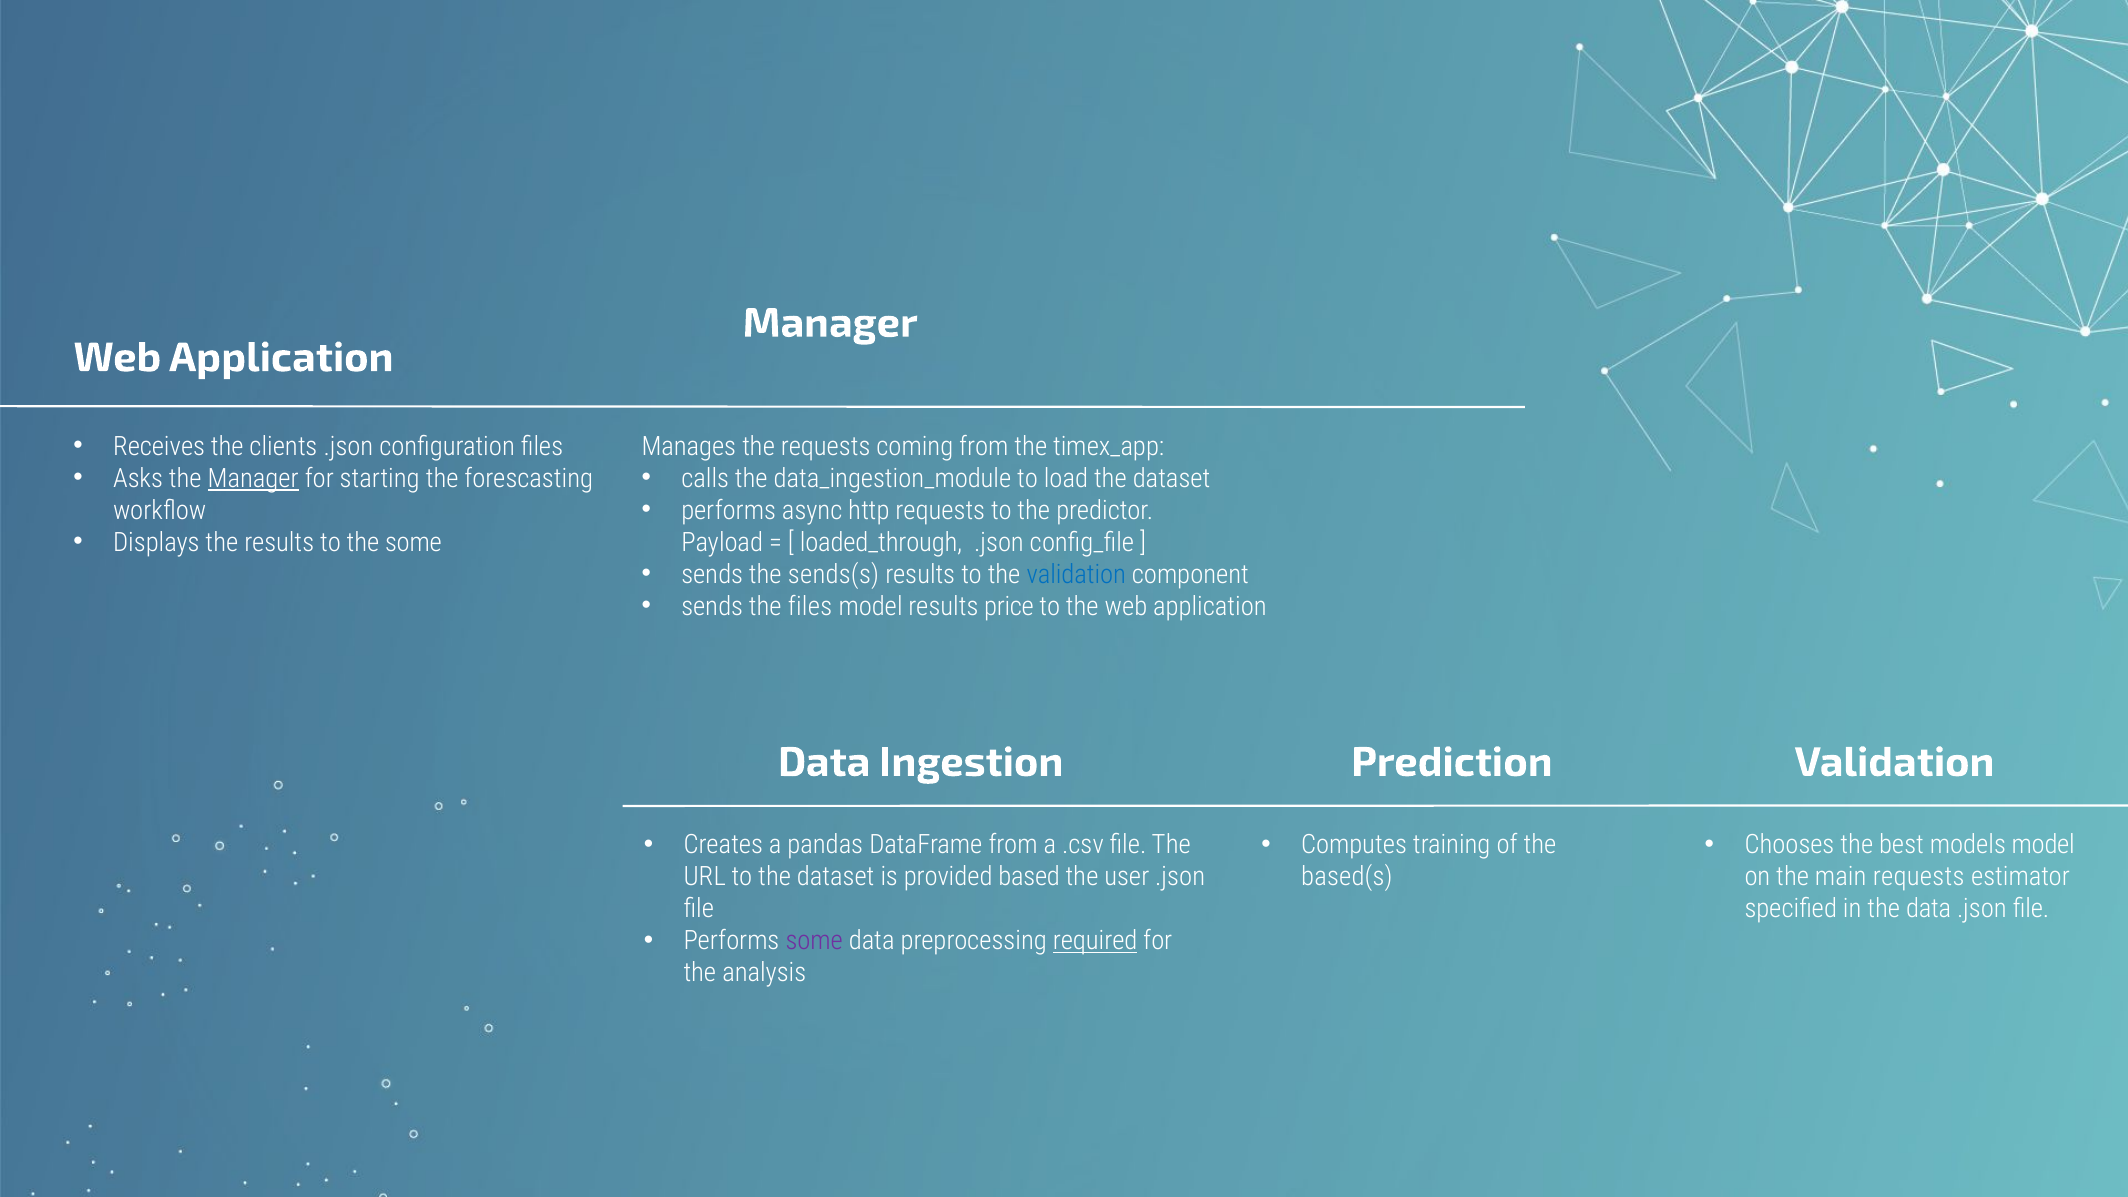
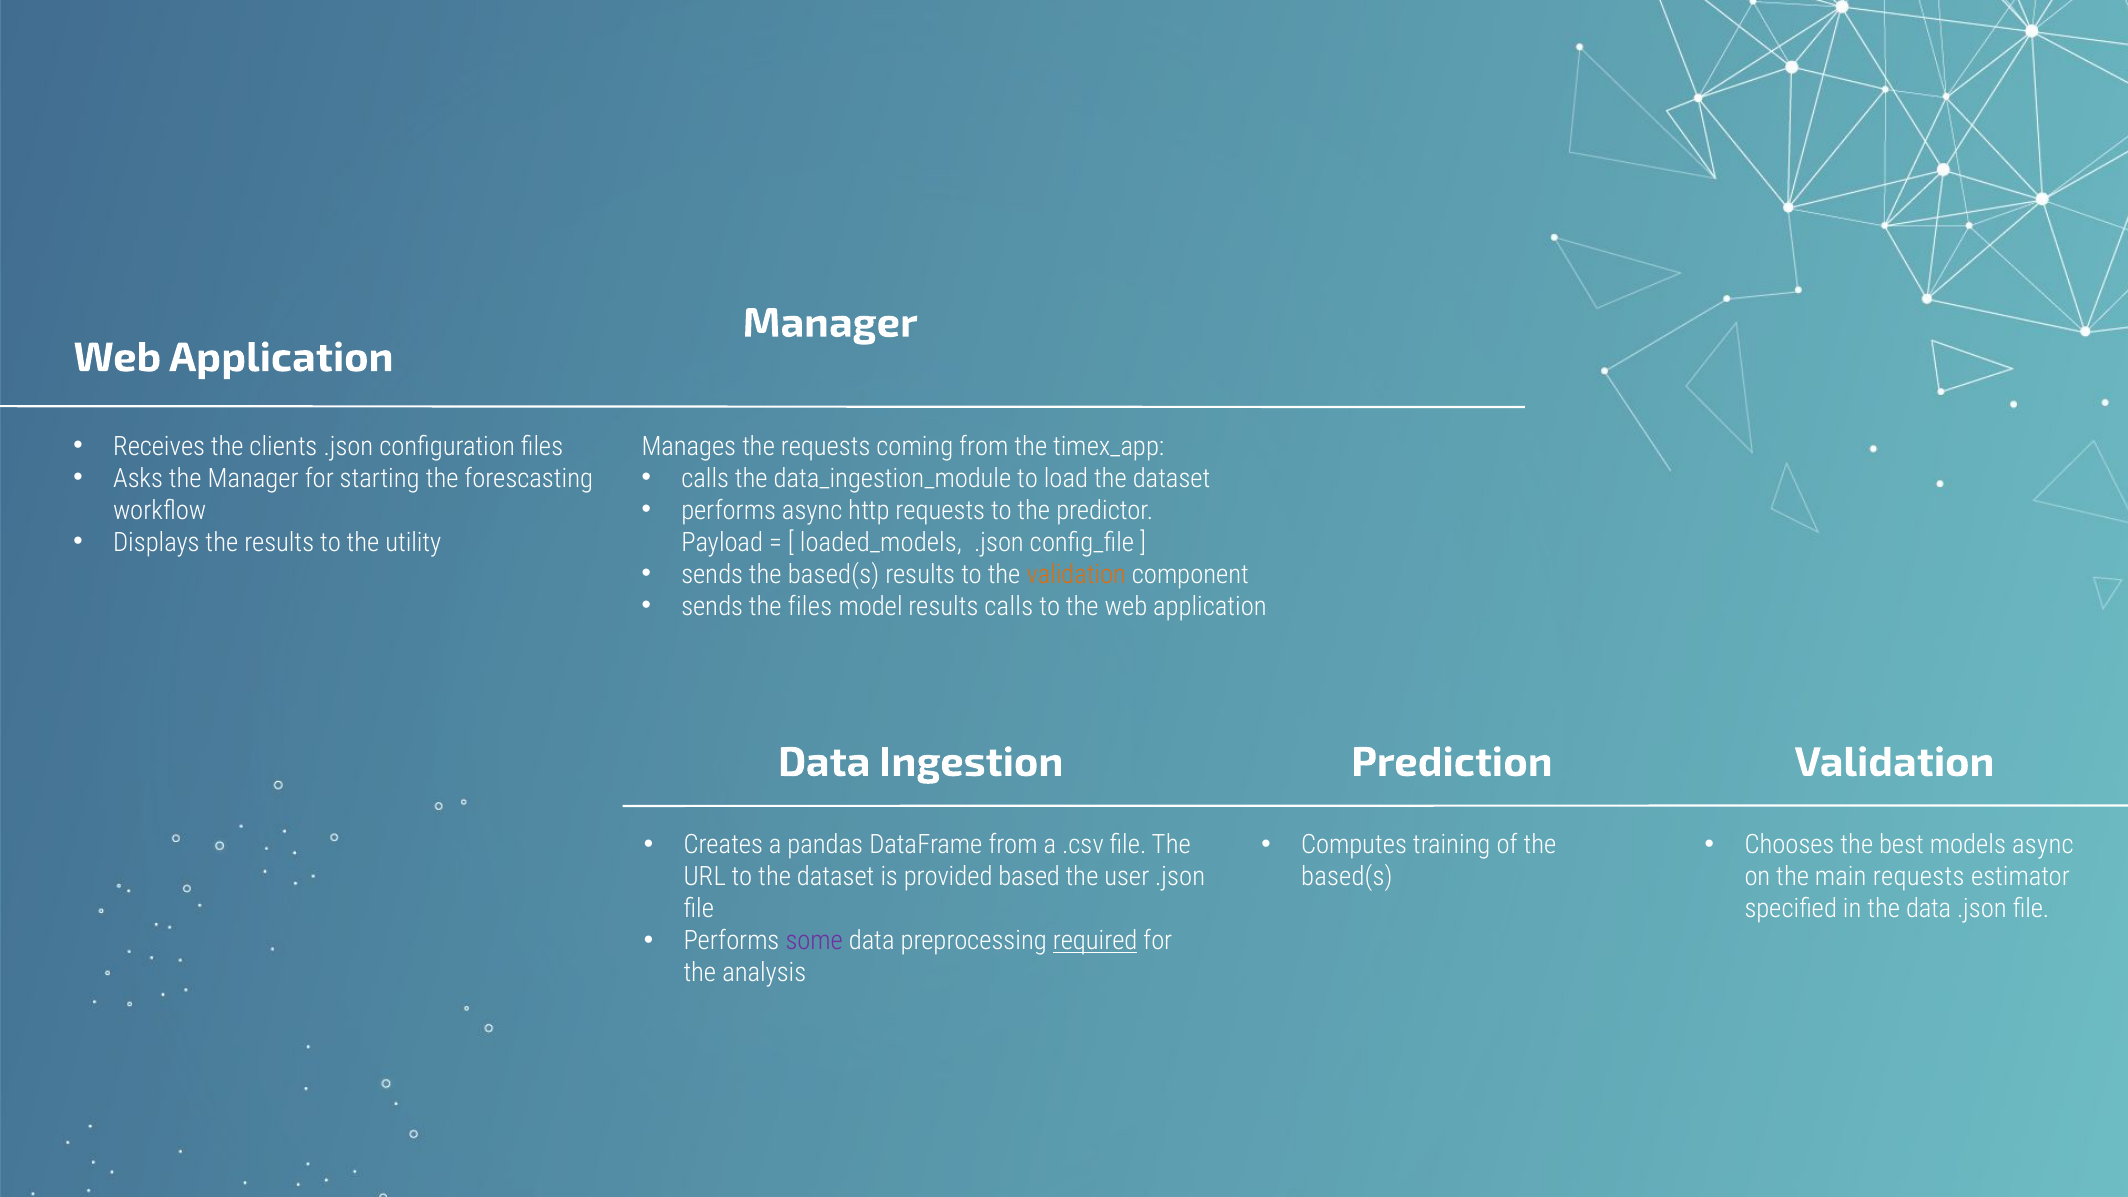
Manager at (253, 478) underline: present -> none
the some: some -> utility
loaded_through: loaded_through -> loaded_models
sends the sends(s: sends(s -> based(s
validation at (1076, 574) colour: blue -> orange
results price: price -> calls
models model: model -> async
